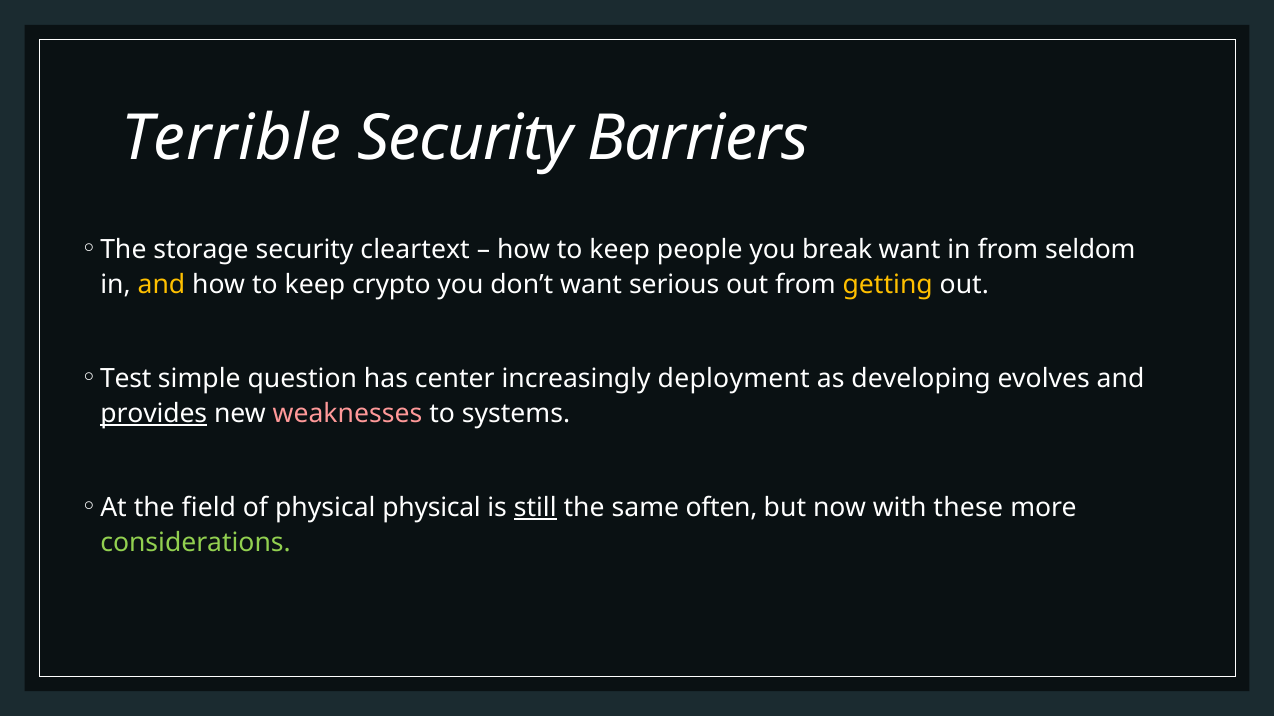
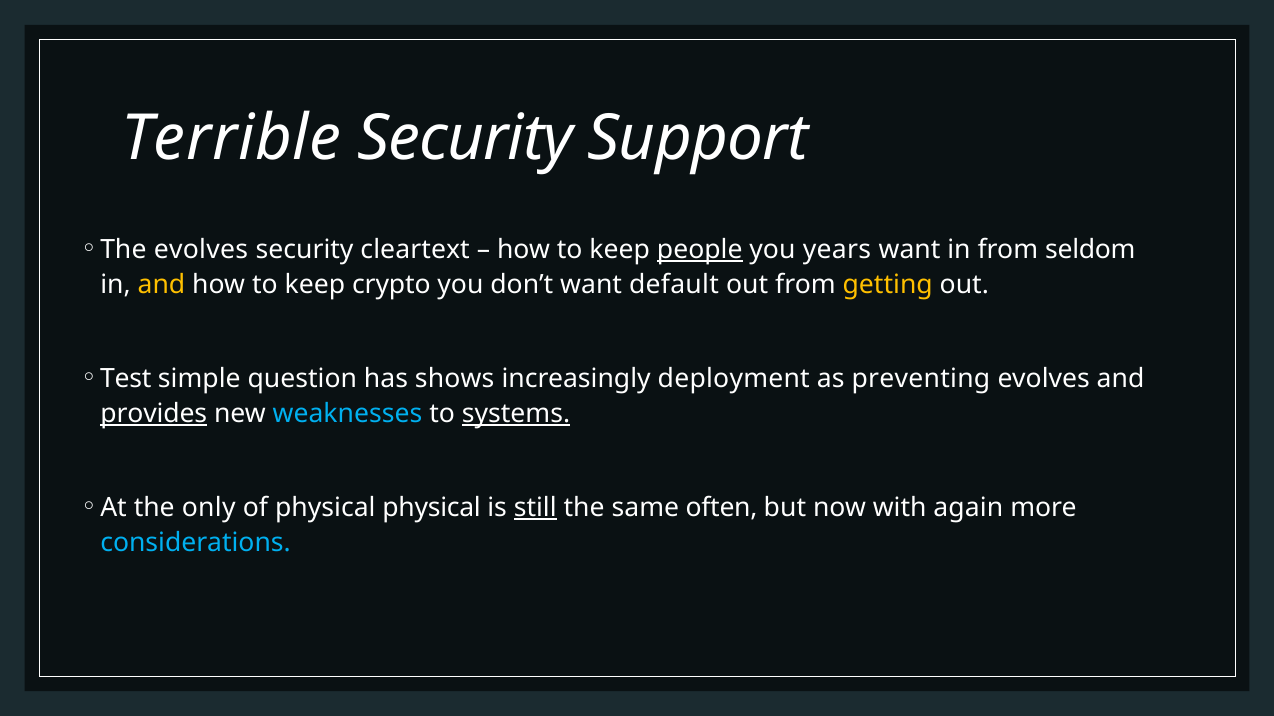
Barriers: Barriers -> Support
The storage: storage -> evolves
people underline: none -> present
break: break -> years
serious: serious -> default
center: center -> shows
developing: developing -> preventing
weaknesses colour: pink -> light blue
systems underline: none -> present
field: field -> only
these: these -> again
considerations colour: light green -> light blue
